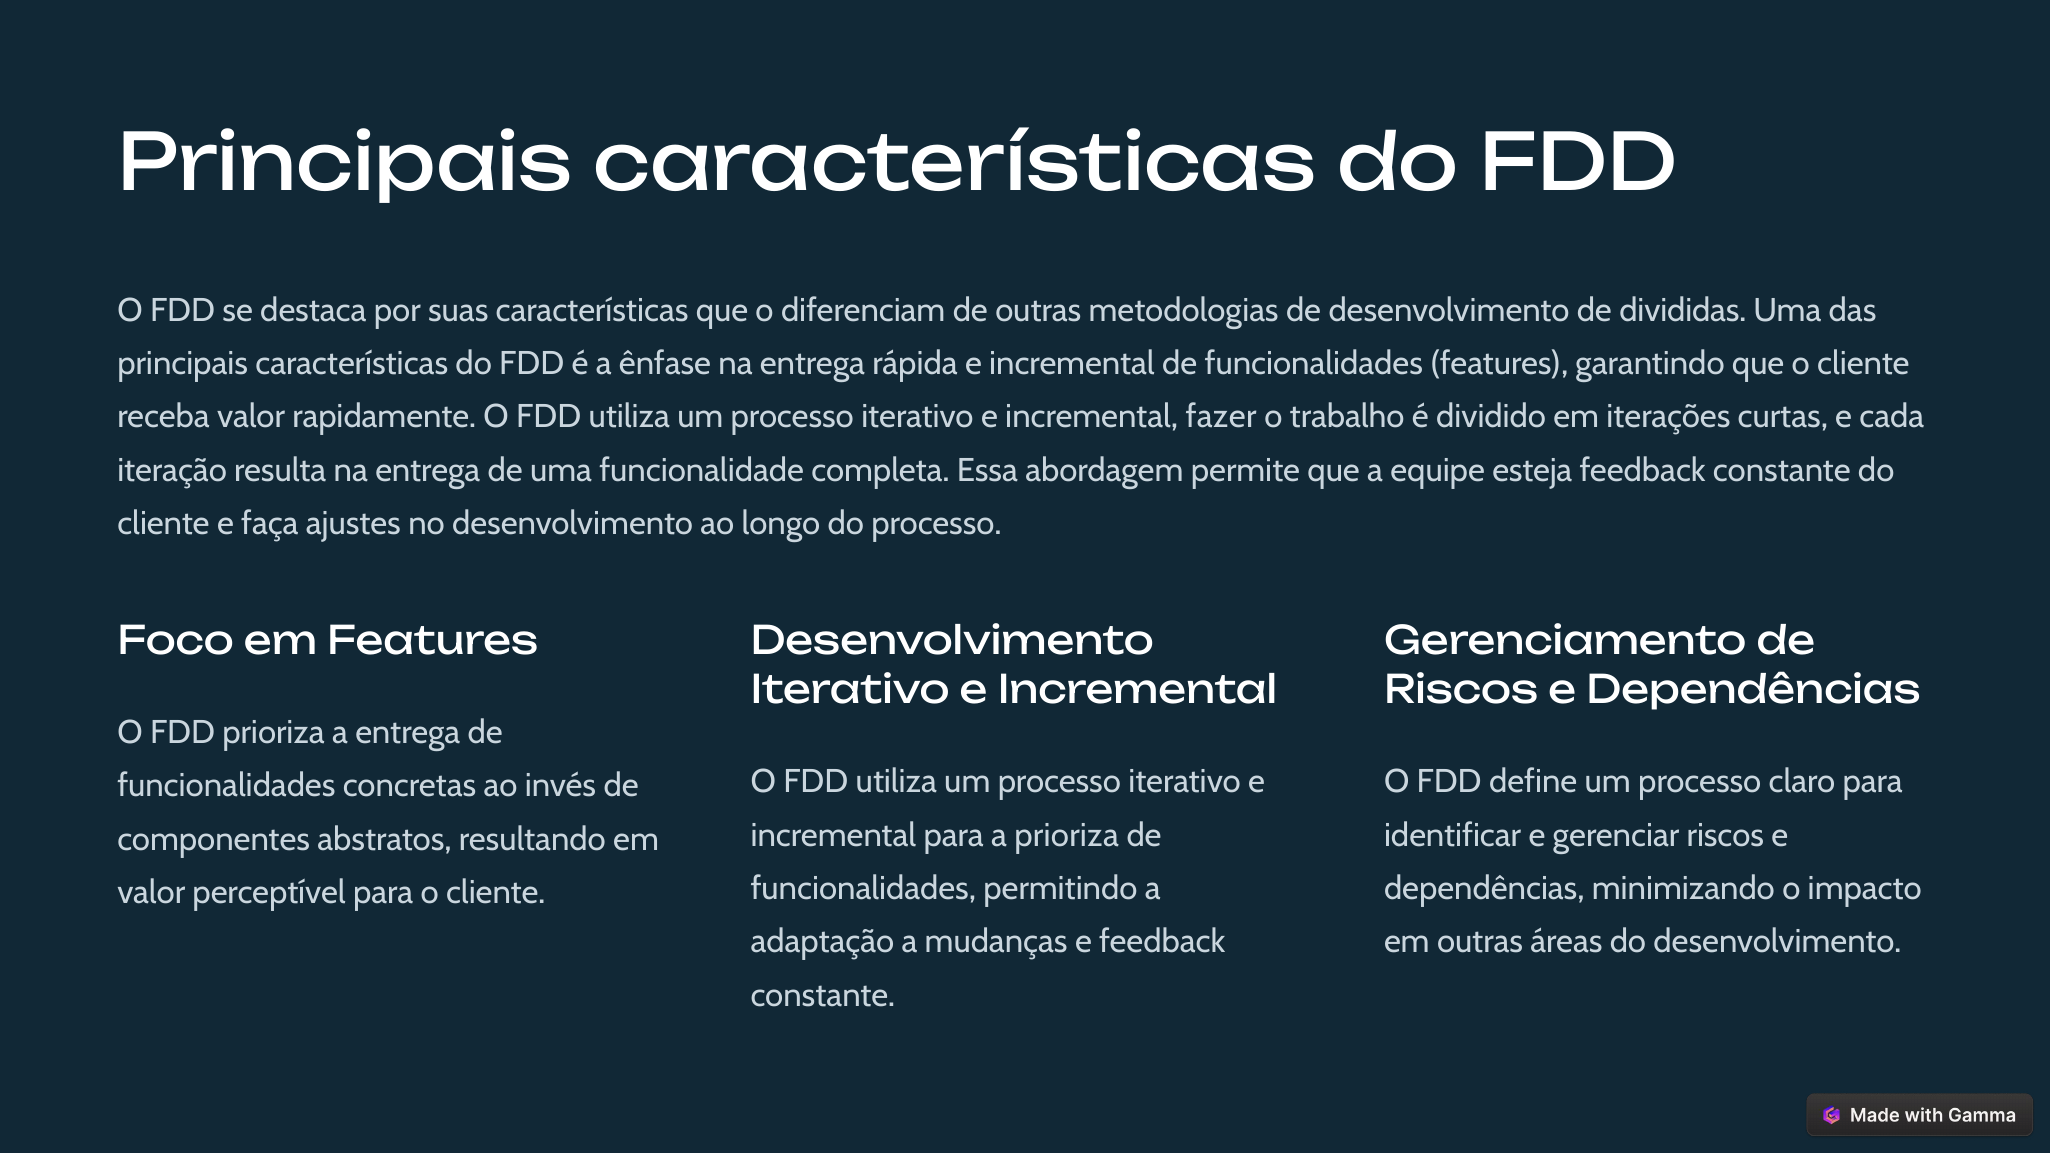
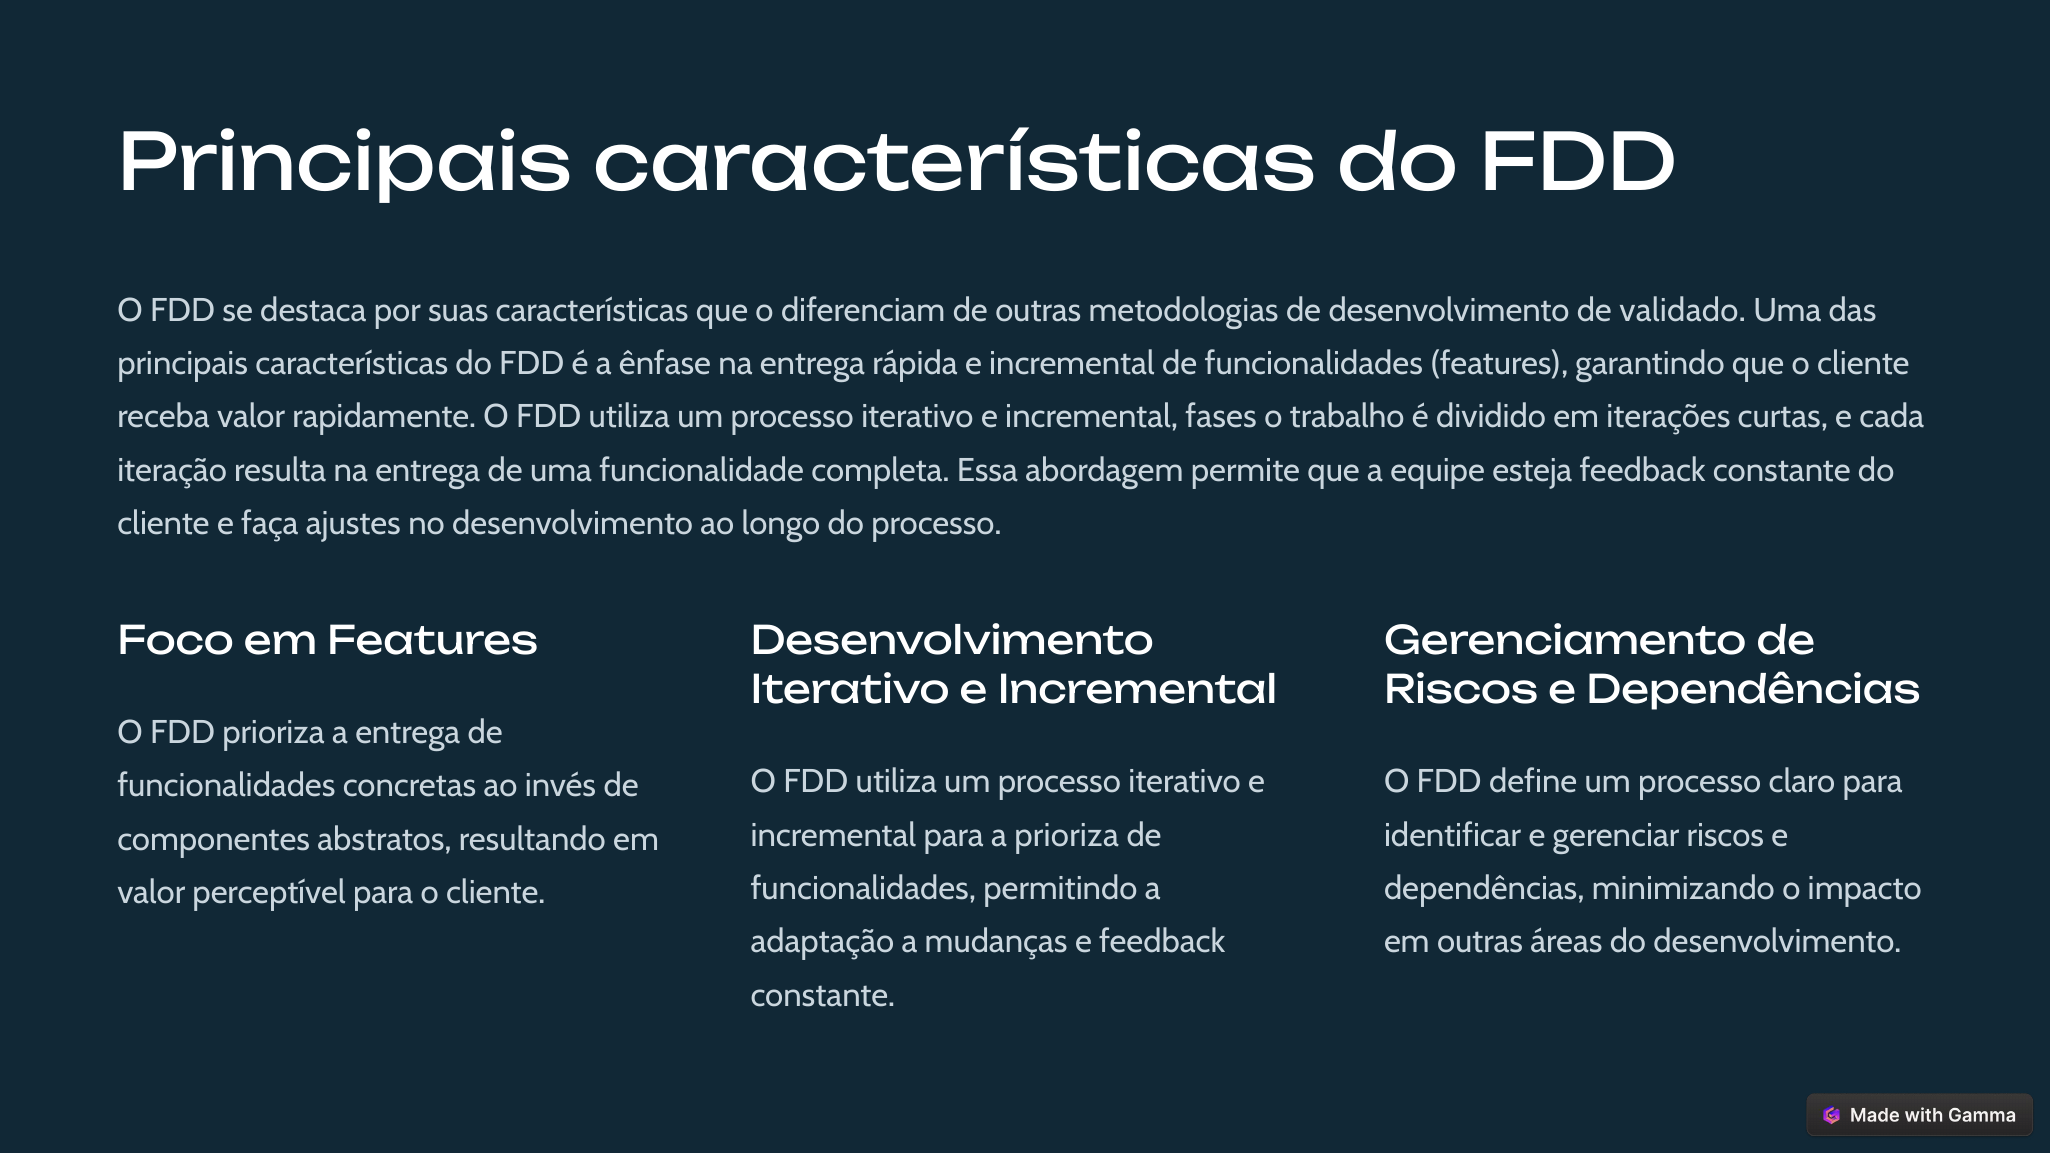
divididas: divididas -> validado
fazer: fazer -> fases
